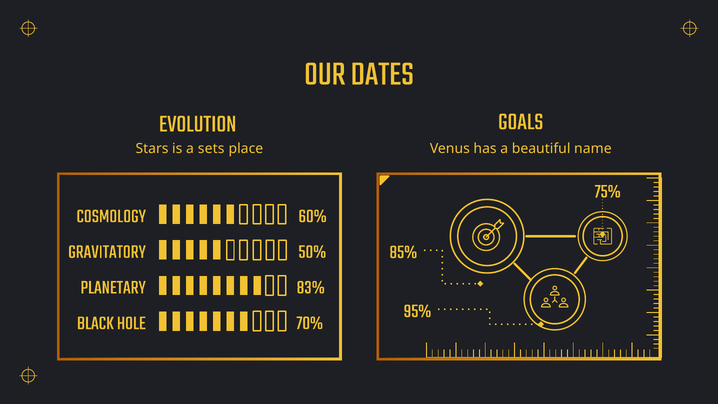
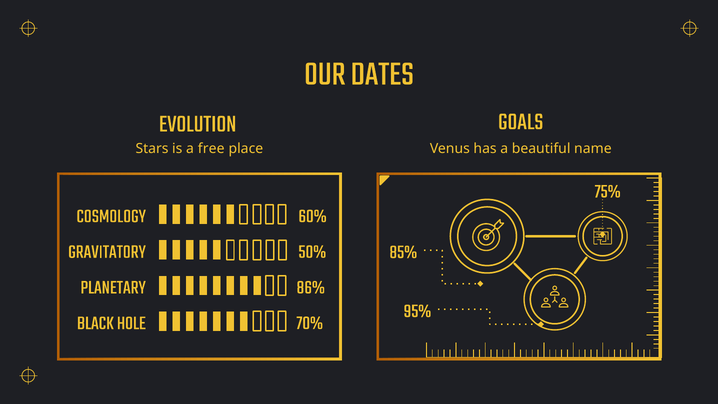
sets: sets -> free
83%: 83% -> 86%
